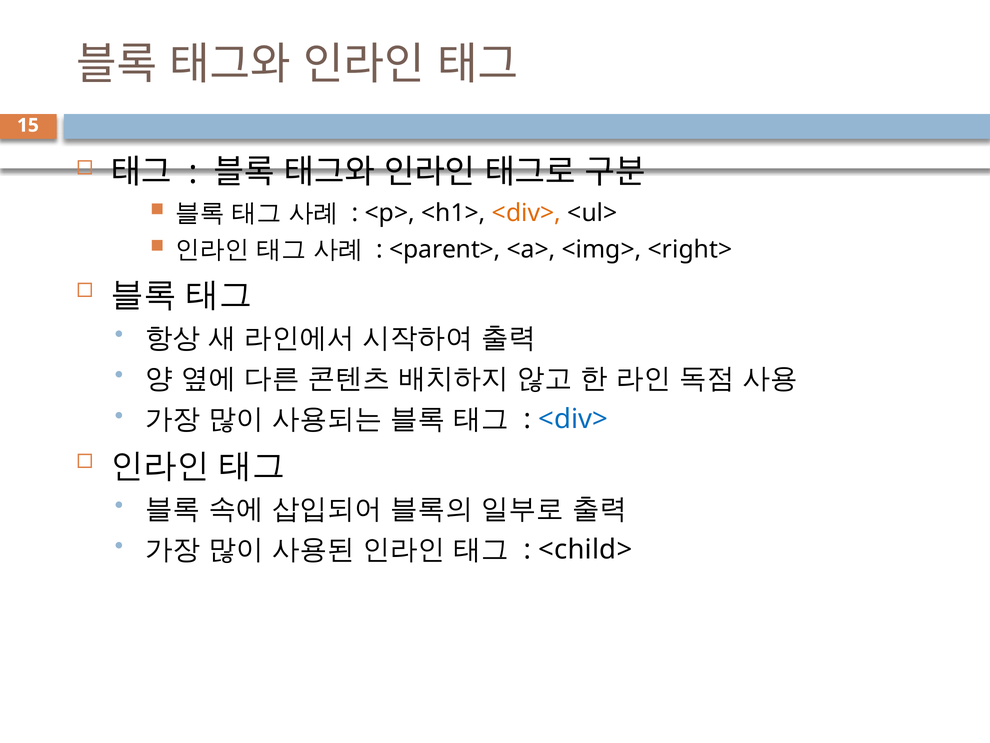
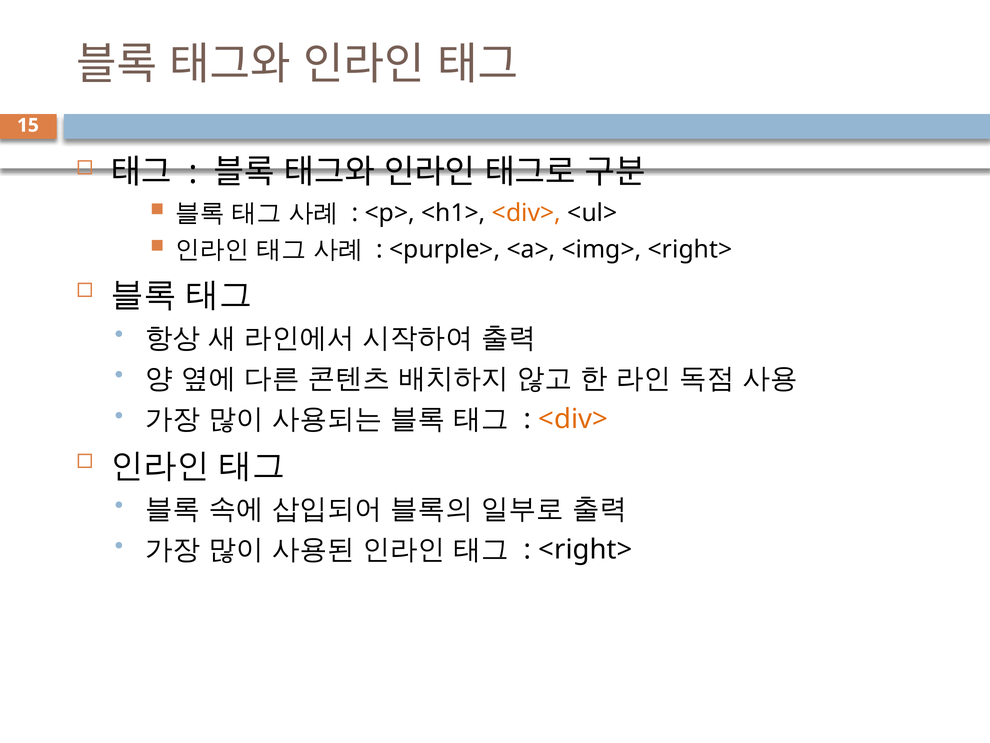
<parent>: <parent> -> <purple>
<div> at (573, 419) colour: blue -> orange
<child> at (585, 549): <child> -> <right>
